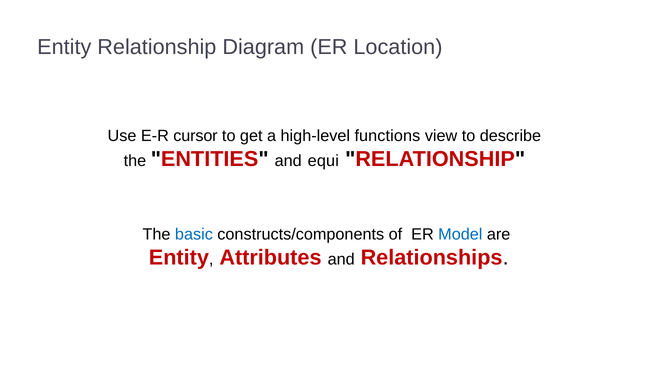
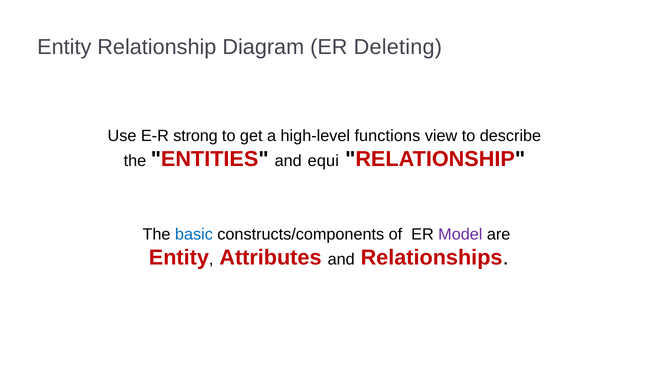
Location: Location -> Deleting
cursor: cursor -> strong
Model colour: blue -> purple
